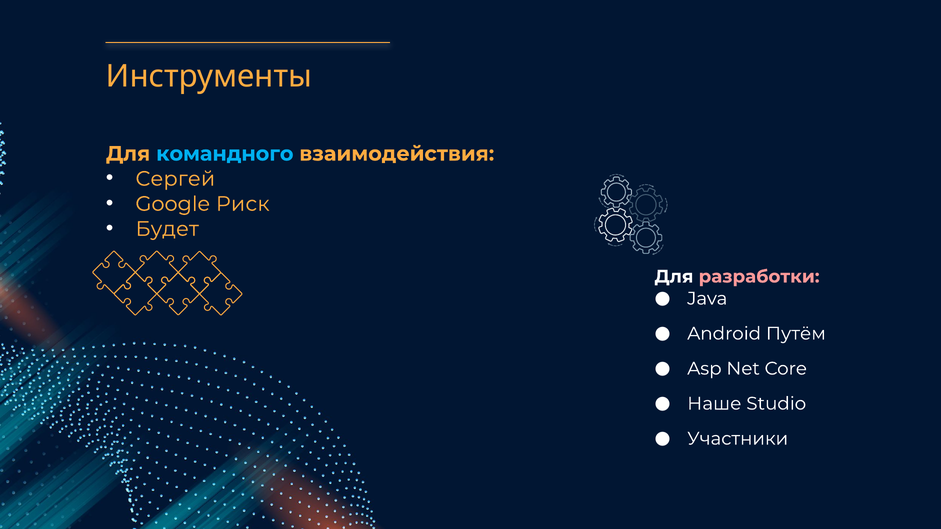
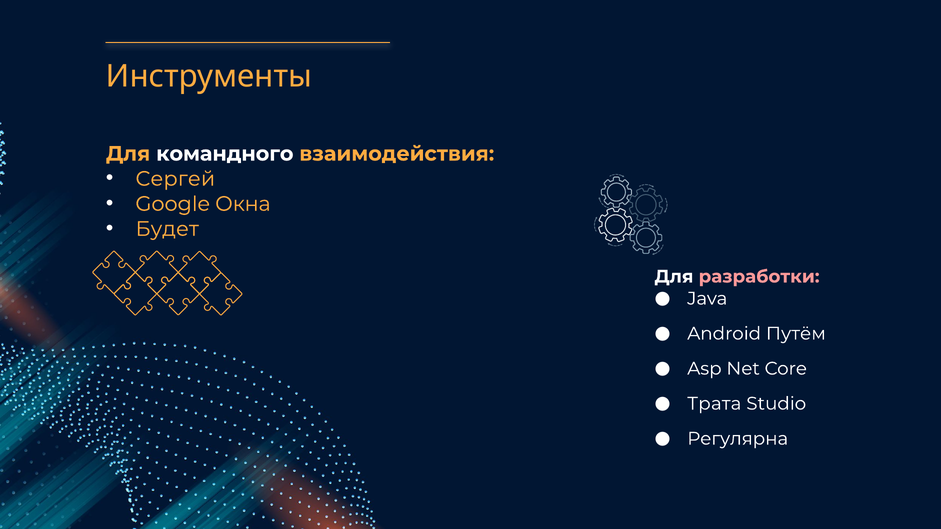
командного colour: light blue -> white
Риск: Риск -> Окна
Наше: Наше -> Трата
Участники: Участники -> Регулярна
